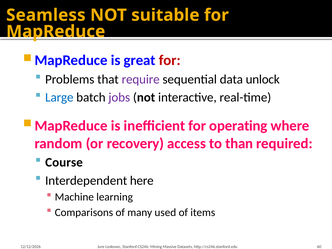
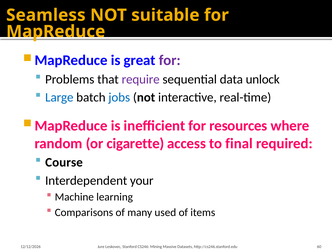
for at (170, 60) colour: red -> purple
jobs colour: purple -> blue
operating: operating -> resources
recovery: recovery -> cigarette
than: than -> final
here: here -> your
